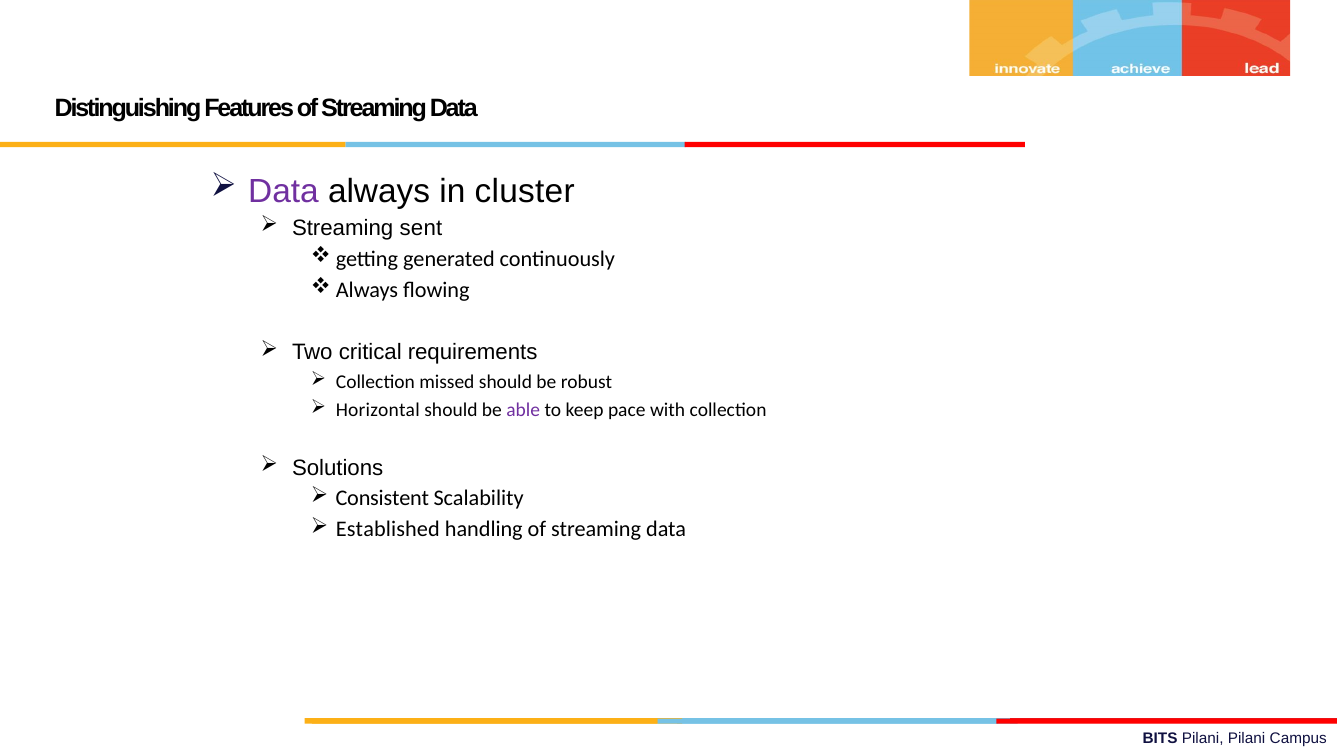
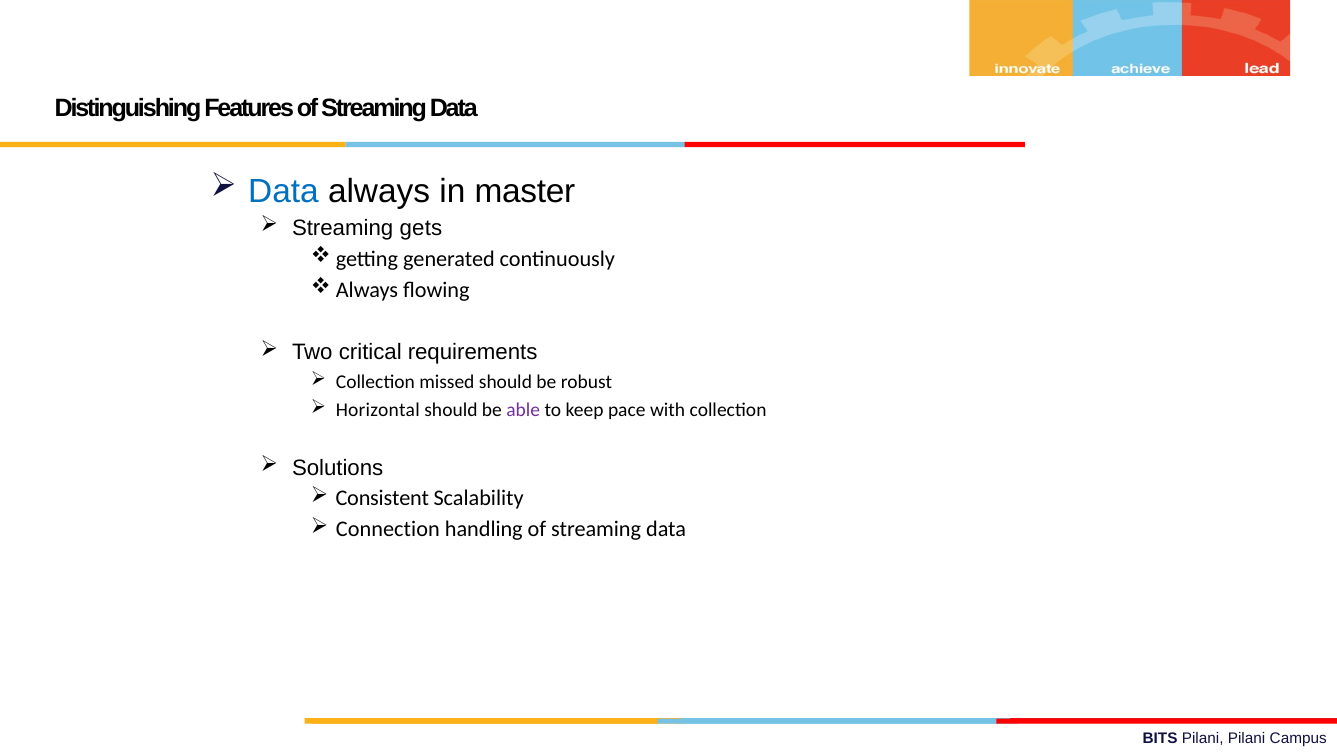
Data at (283, 191) colour: purple -> blue
cluster: cluster -> master
sent: sent -> gets
Established: Established -> Connection
